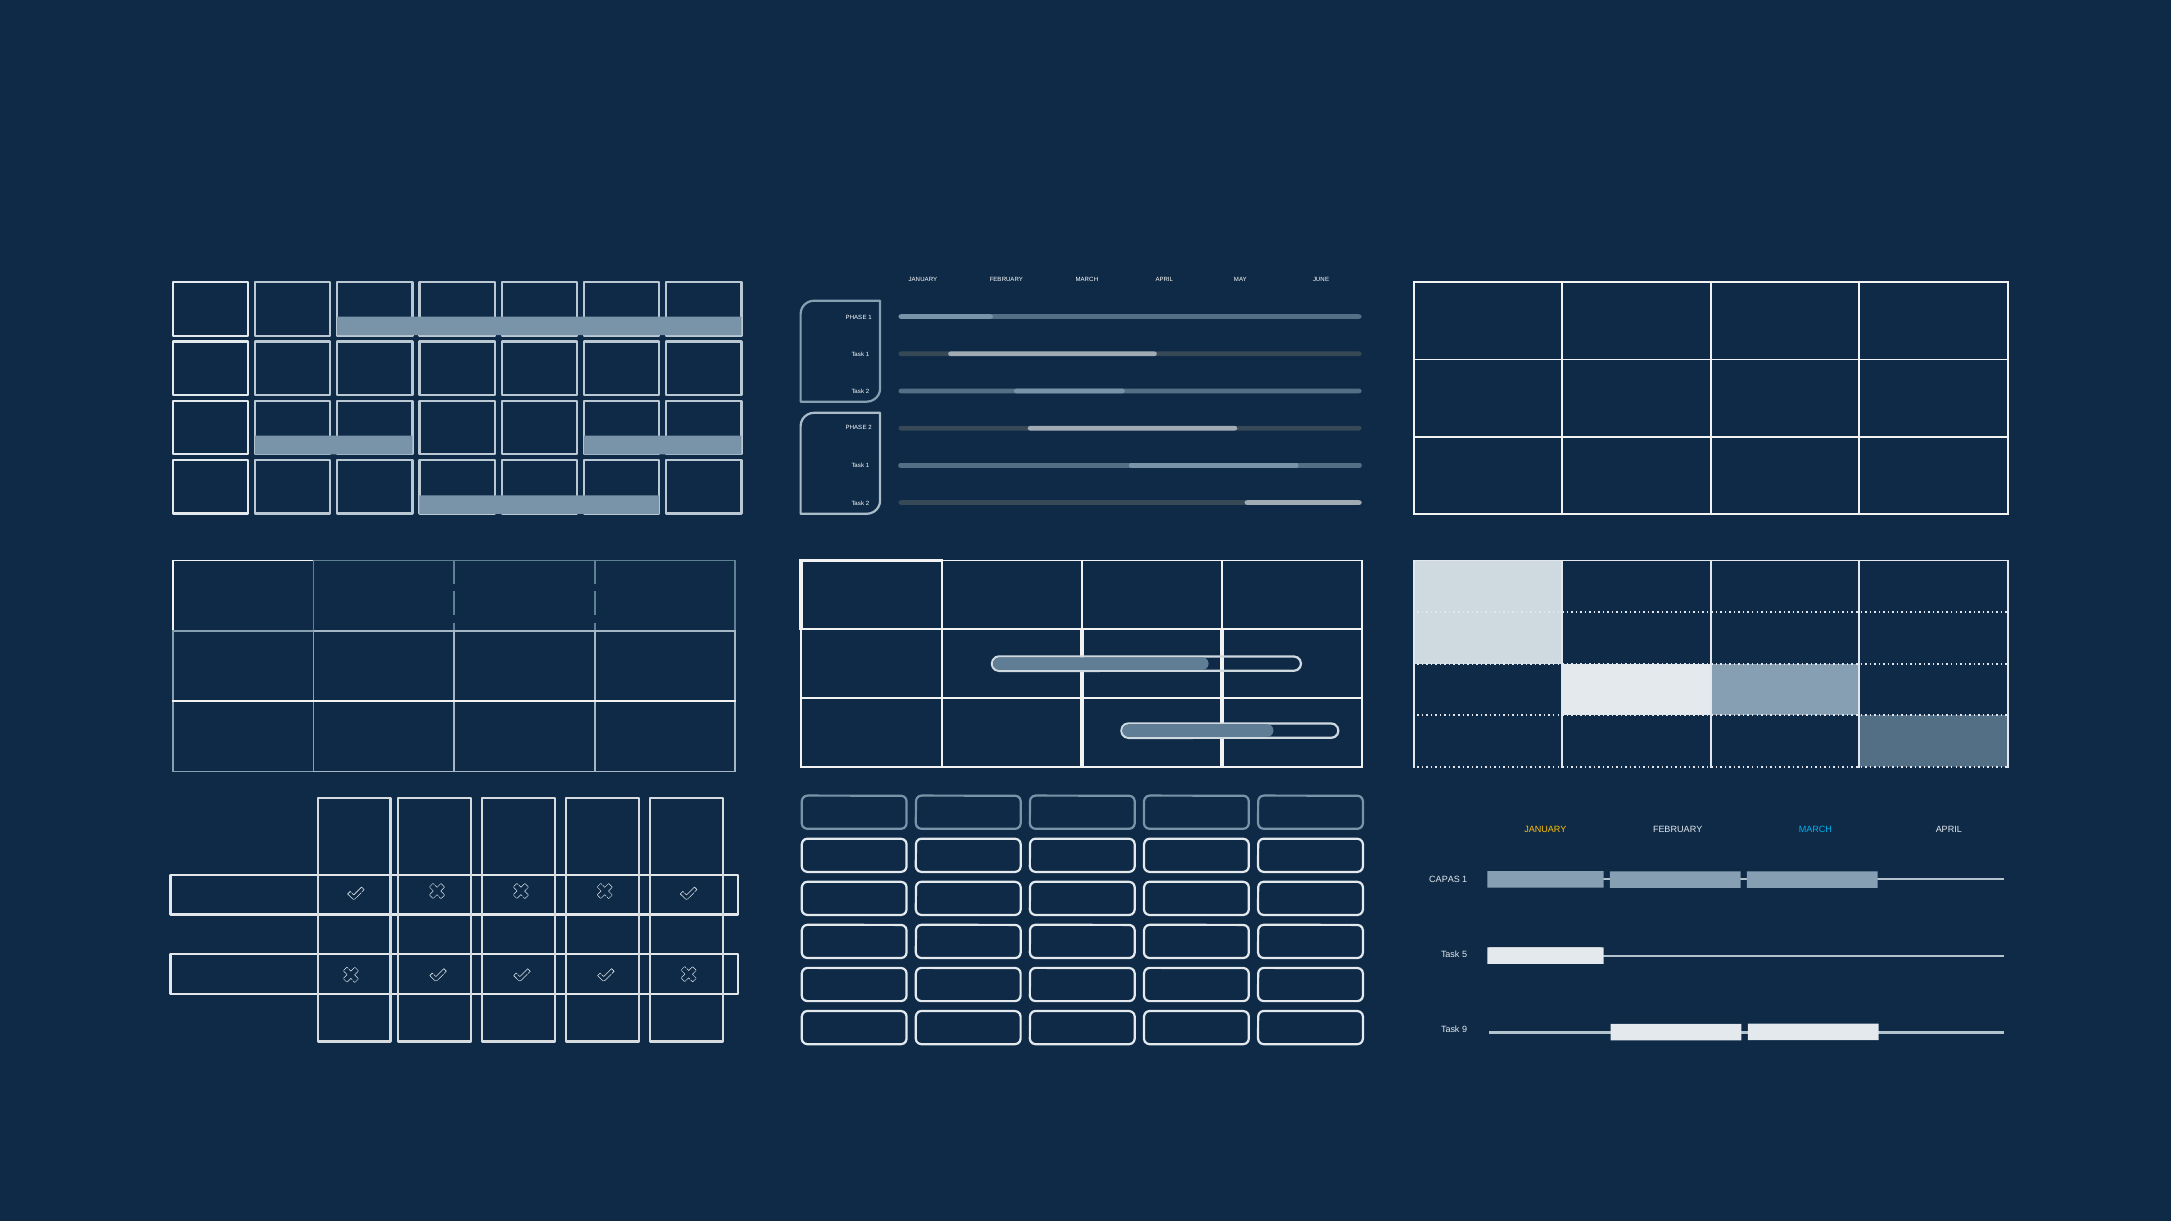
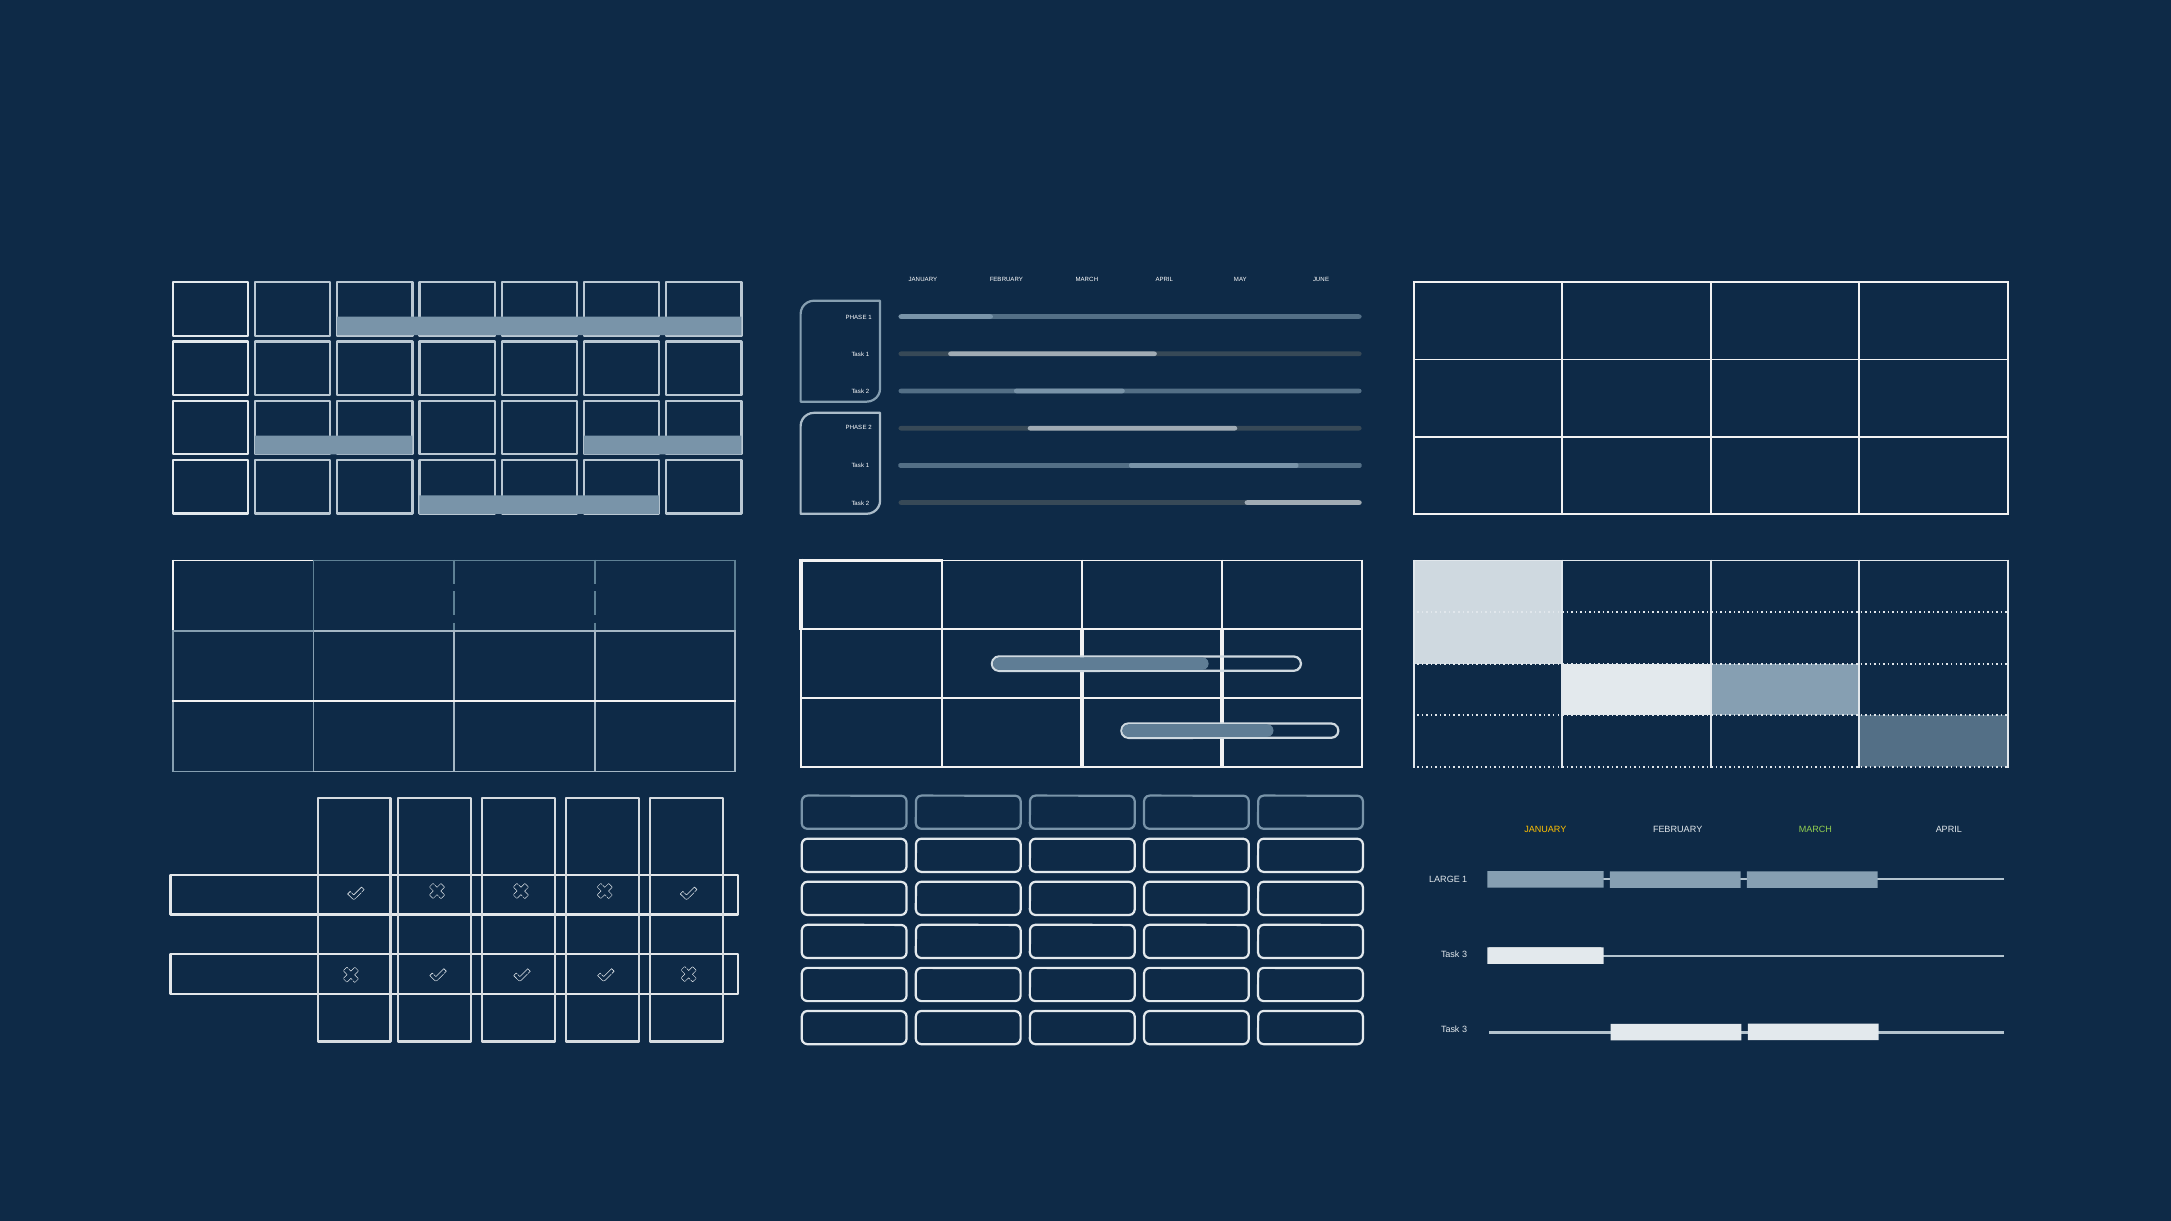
MARCH at (1815, 830) colour: light blue -> light green
CAPAS: CAPAS -> LARGE
5 at (1465, 955): 5 -> 3
9 at (1465, 1030): 9 -> 3
